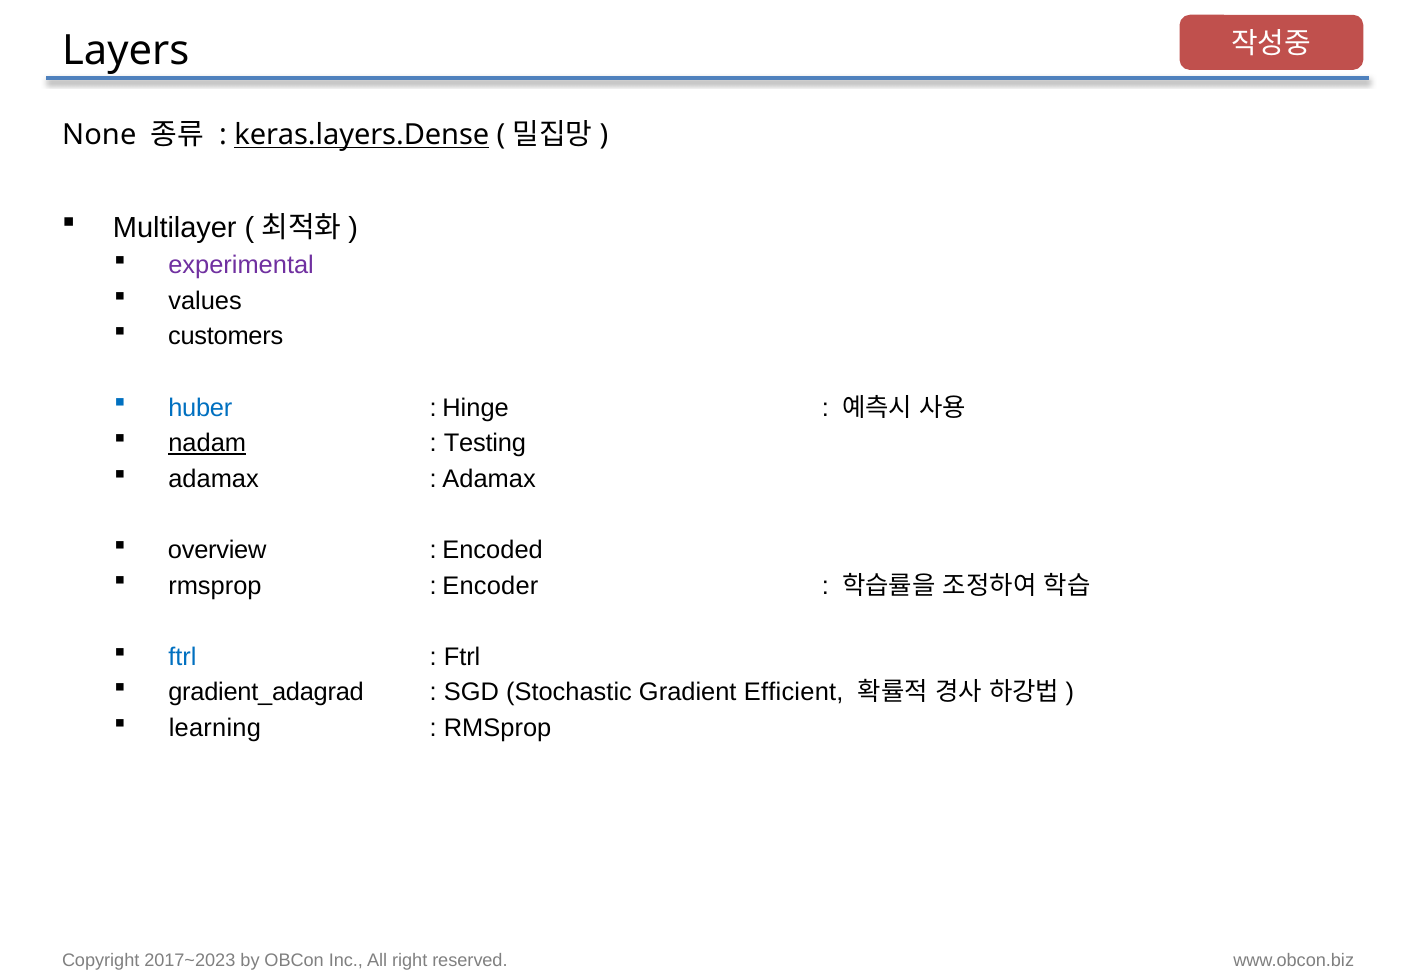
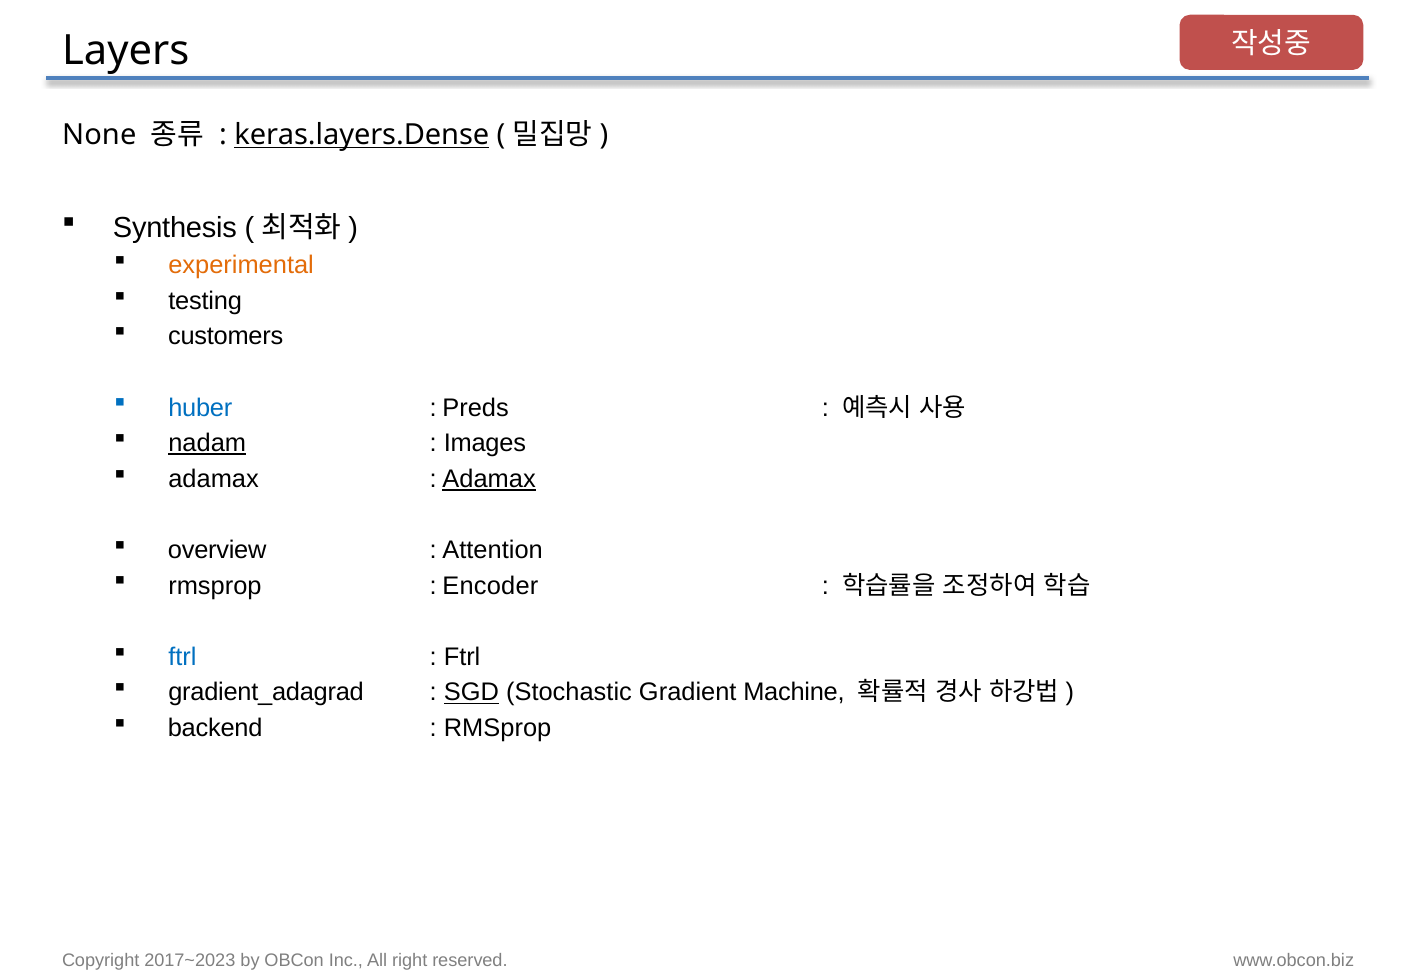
Multilayer: Multilayer -> Synthesis
experimental colour: purple -> orange
values: values -> testing
Hinge: Hinge -> Preds
Testing: Testing -> Images
Adamax at (489, 479) underline: none -> present
Encoded: Encoded -> Attention
SGD underline: none -> present
Efficient: Efficient -> Machine
learning: learning -> backend
